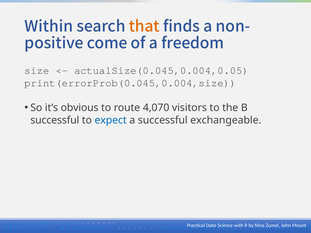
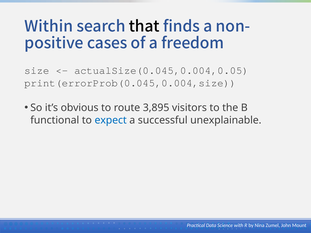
that colour: orange -> black
come: come -> cases
4,070: 4,070 -> 3,895
successful at (55, 120): successful -> functional
exchangeable: exchangeable -> unexplainable
